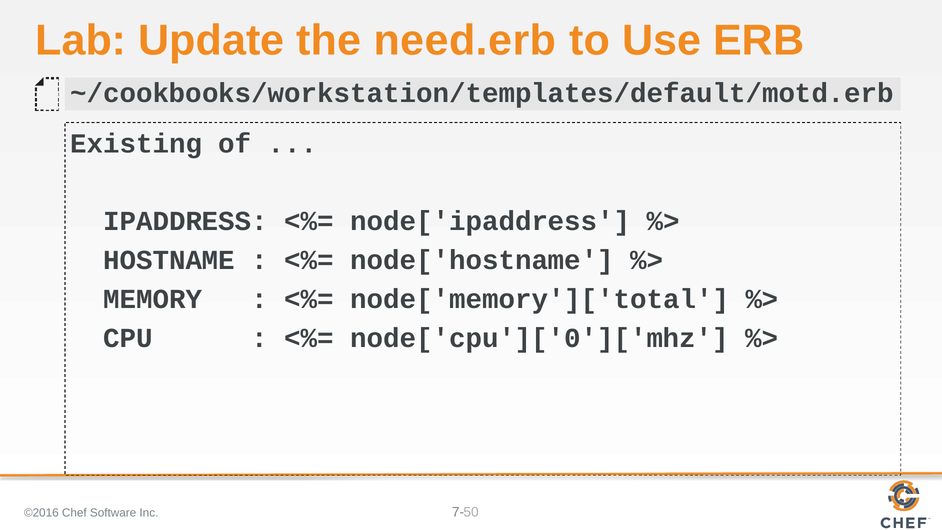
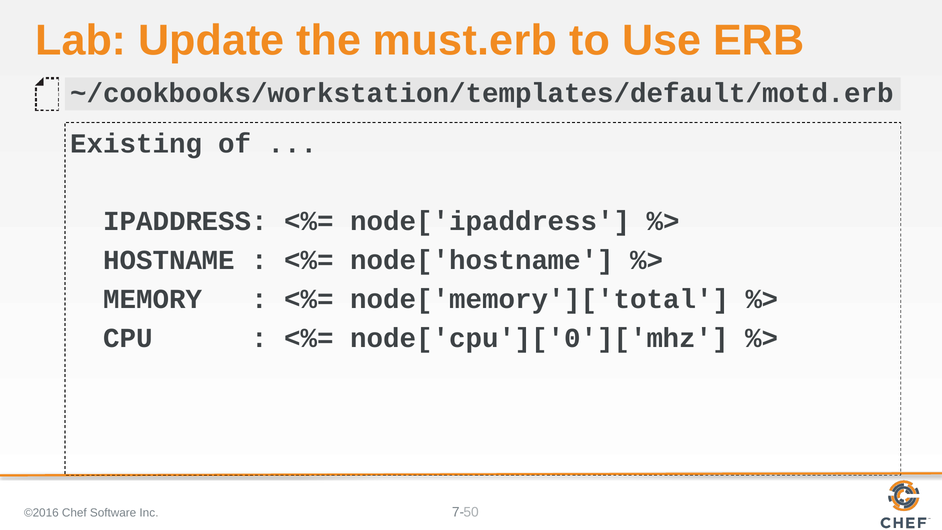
need.erb: need.erb -> must.erb
